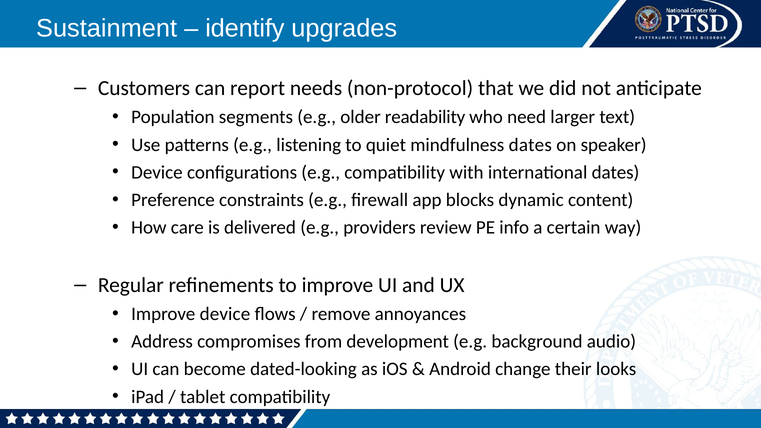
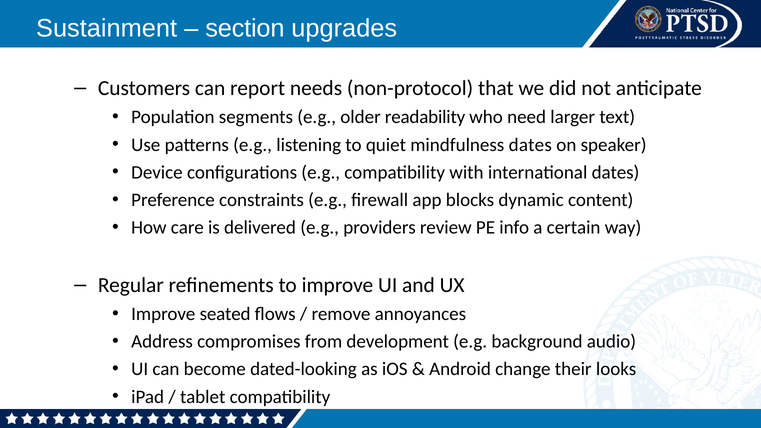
identify: identify -> section
Improve device: device -> seated
